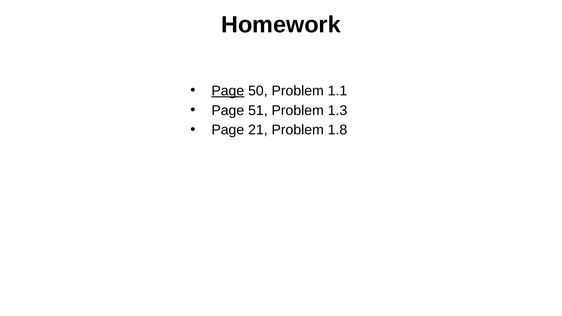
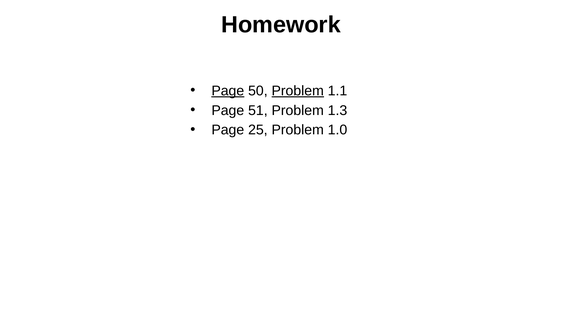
Problem at (298, 91) underline: none -> present
21: 21 -> 25
1.8: 1.8 -> 1.0
